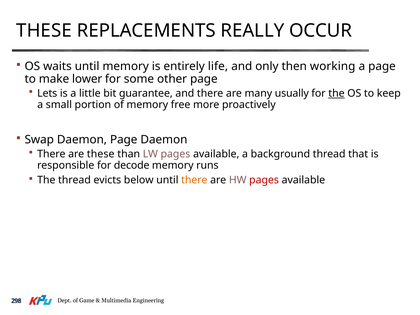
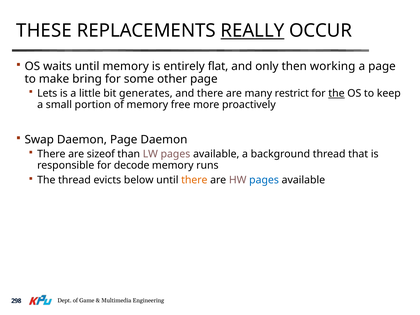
REALLY underline: none -> present
life: life -> flat
lower: lower -> bring
guarantee: guarantee -> generates
usually: usually -> restrict
are these: these -> sizeof
pages at (264, 180) colour: red -> blue
